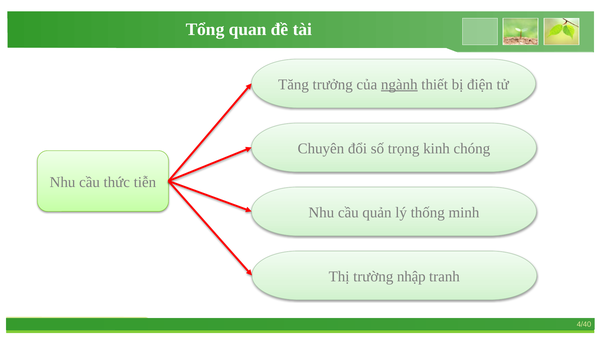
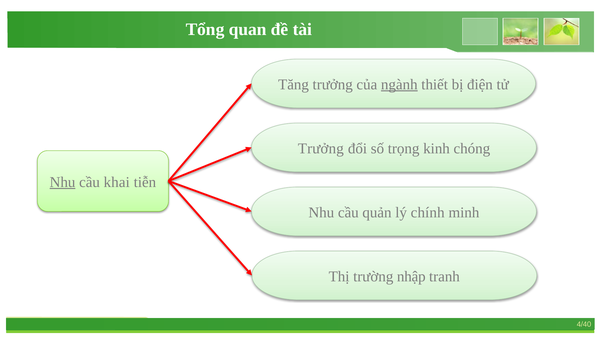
Chuyên at (321, 148): Chuyên -> Trưởng
Nhu at (62, 182) underline: none -> present
thức: thức -> khai
thống: thống -> chính
